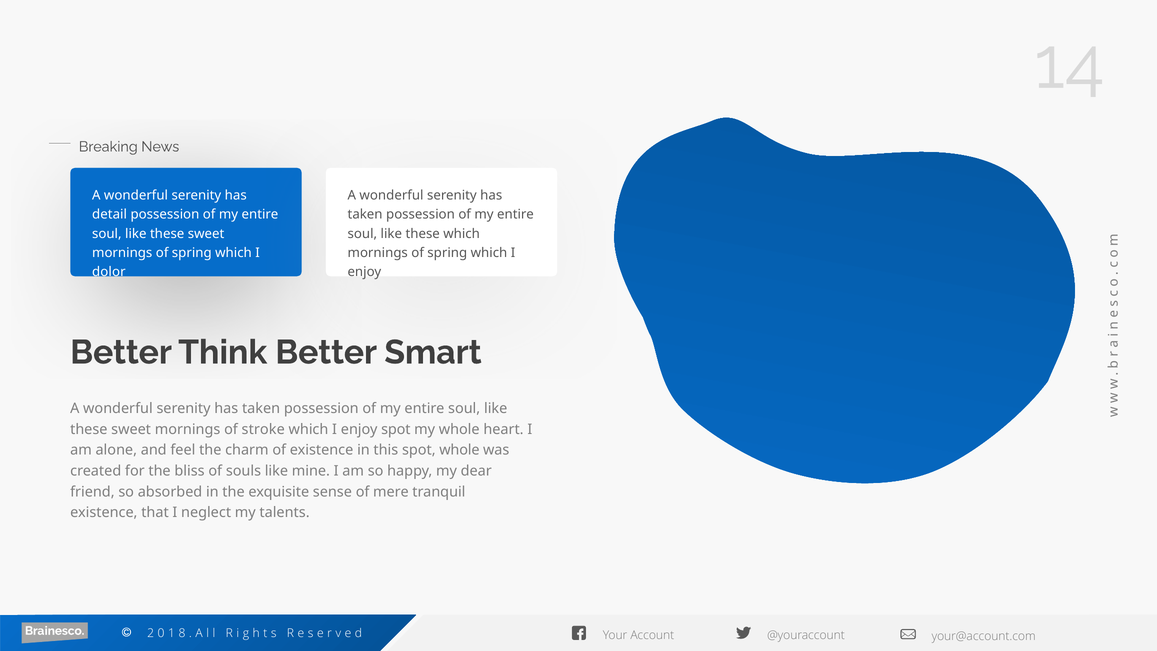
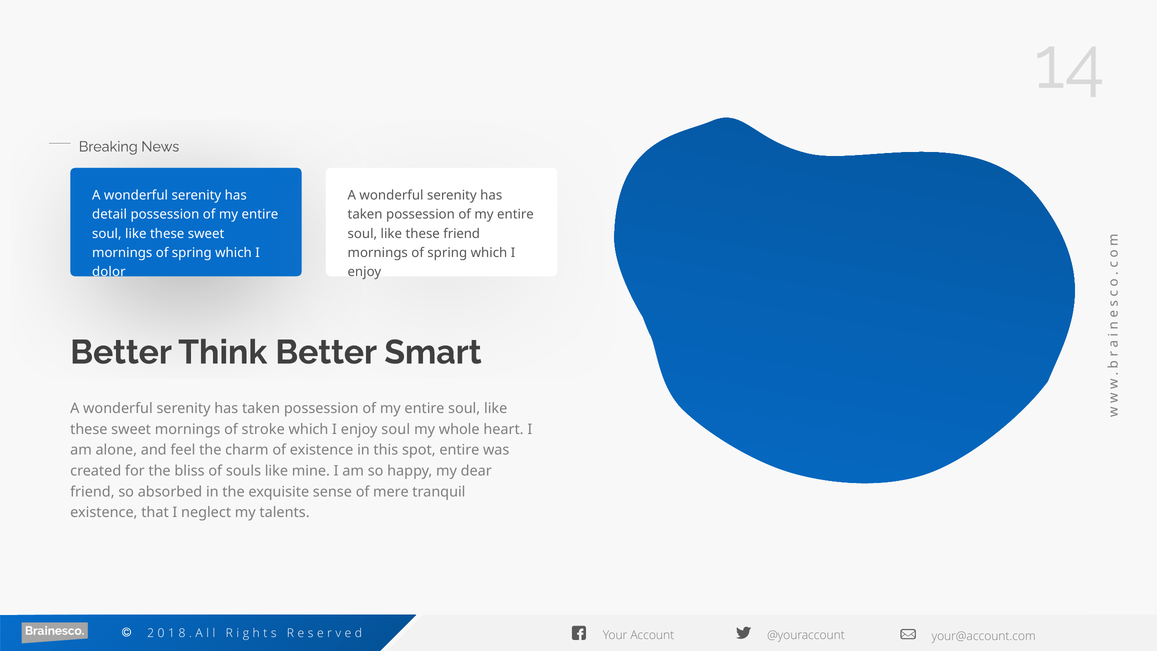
these which: which -> friend
enjoy spot: spot -> soul
spot whole: whole -> entire
